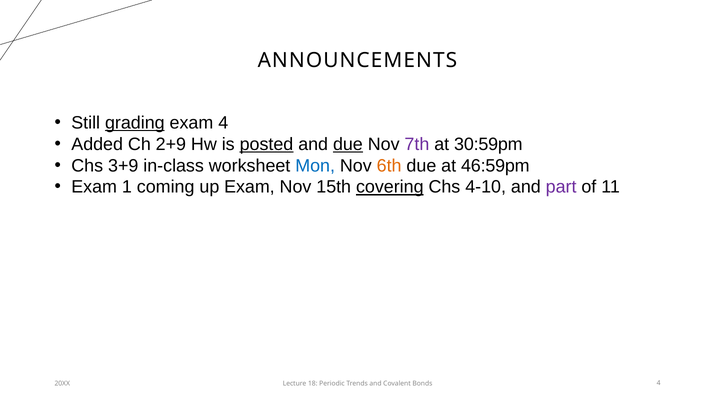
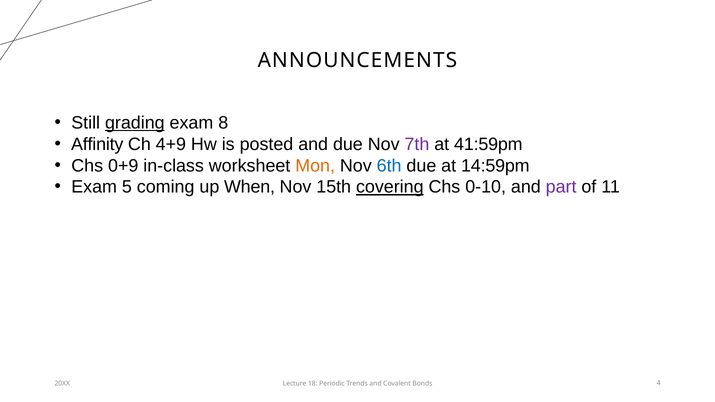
exam 4: 4 -> 8
Added: Added -> Affinity
2+9: 2+9 -> 4+9
posted underline: present -> none
due at (348, 144) underline: present -> none
30:59pm: 30:59pm -> 41:59pm
3+9: 3+9 -> 0+9
Mon colour: blue -> orange
6th colour: orange -> blue
46:59pm: 46:59pm -> 14:59pm
1: 1 -> 5
up Exam: Exam -> When
4-10: 4-10 -> 0-10
